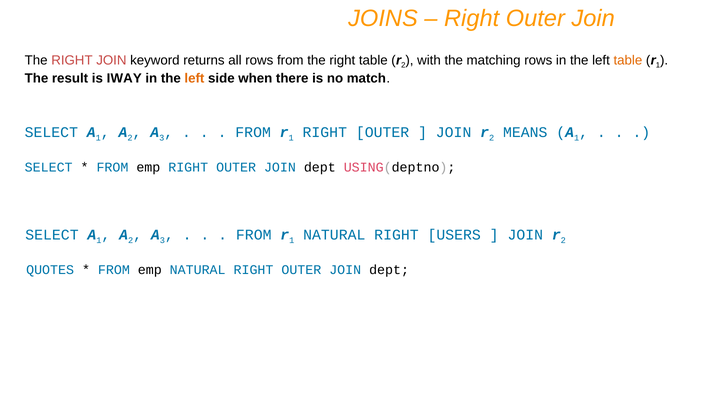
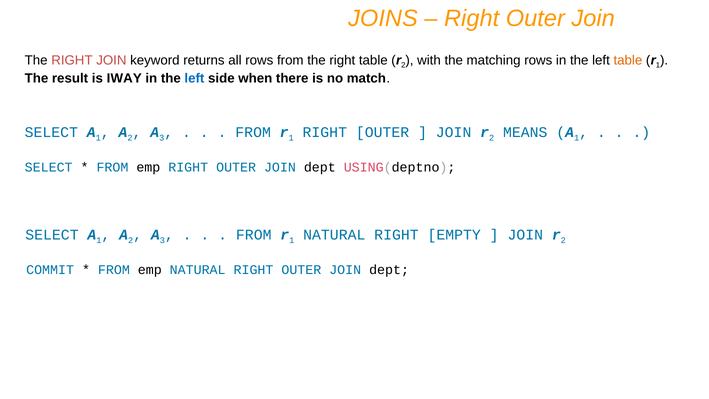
left at (194, 78) colour: orange -> blue
USERS: USERS -> EMPTY
QUOTES: QUOTES -> COMMIT
